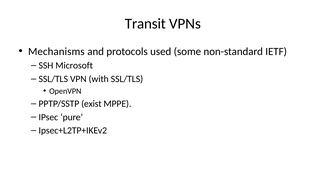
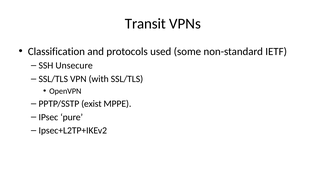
Mechanisms: Mechanisms -> Classification
Microsoft: Microsoft -> Unsecure
